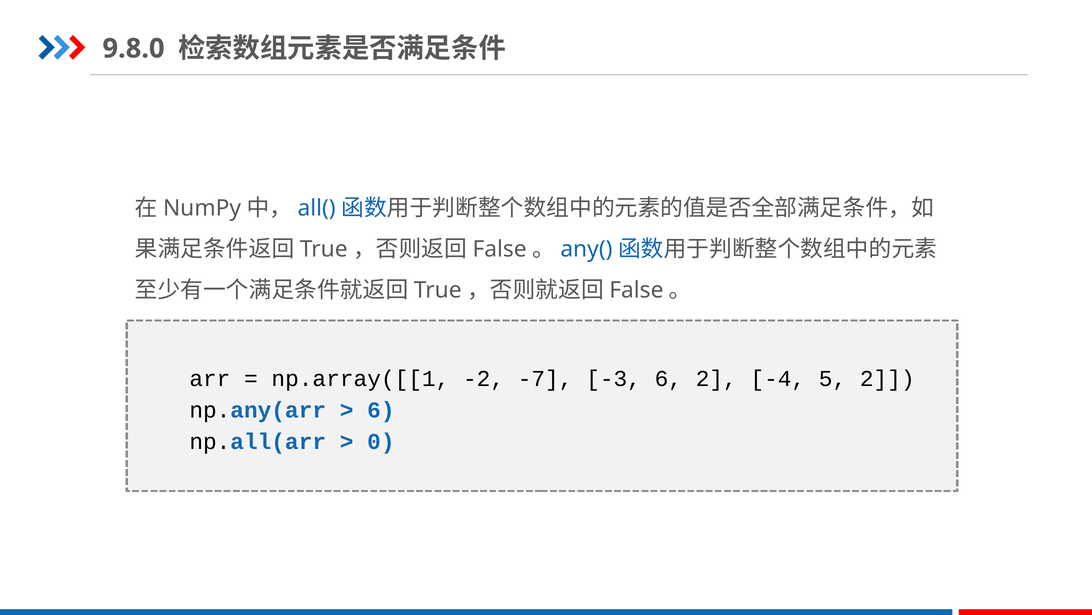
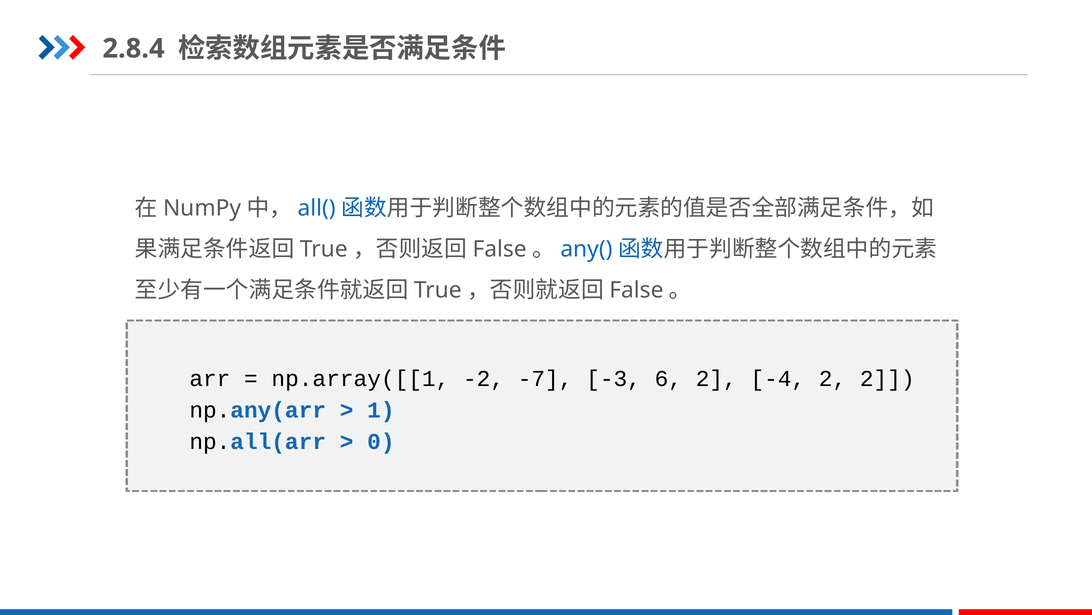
9.8.0: 9.8.0 -> 2.8.4
-4 5: 5 -> 2
6 at (381, 410): 6 -> 1
